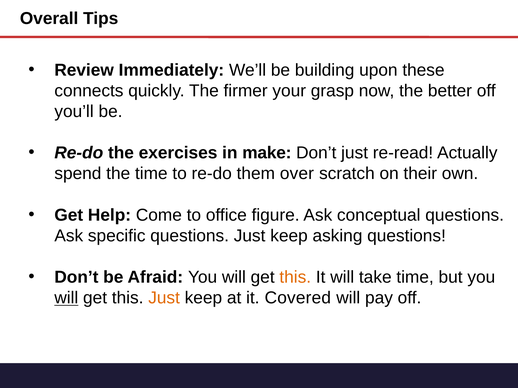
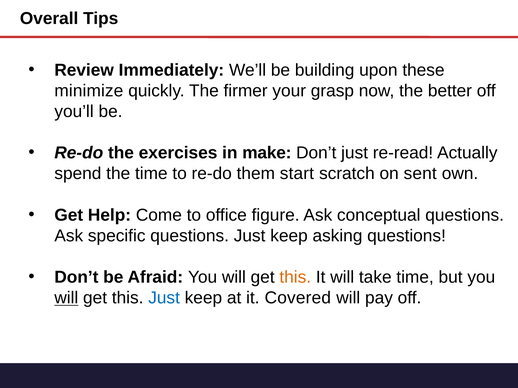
connects: connects -> minimize
over: over -> start
their: their -> sent
Just at (164, 298) colour: orange -> blue
